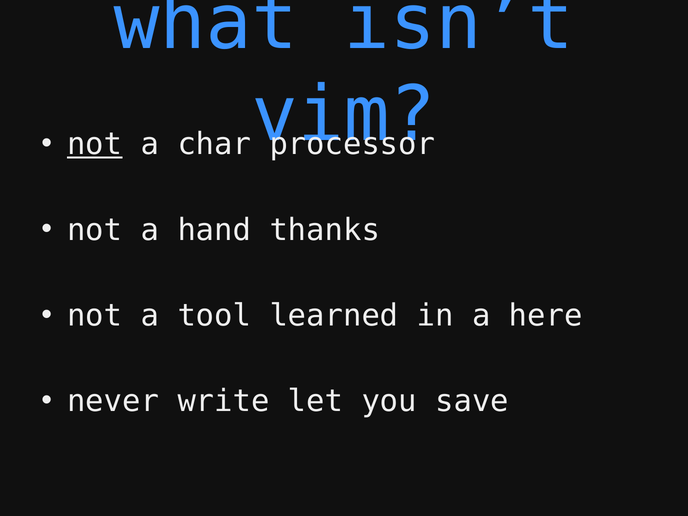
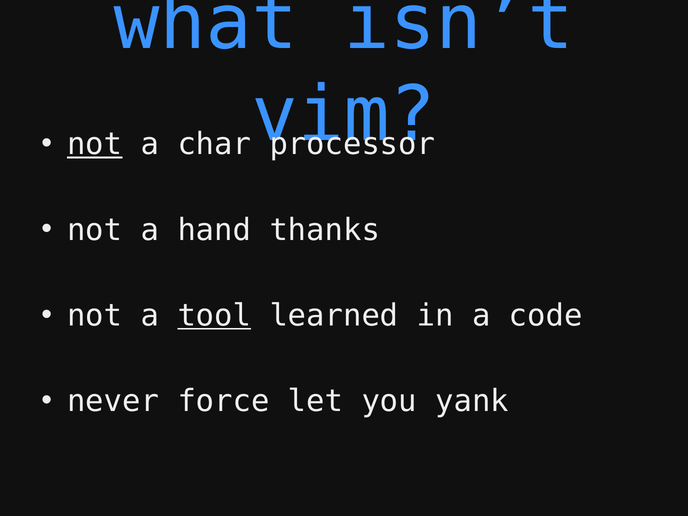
tool underline: none -> present
here: here -> code
write: write -> force
save: save -> yank
